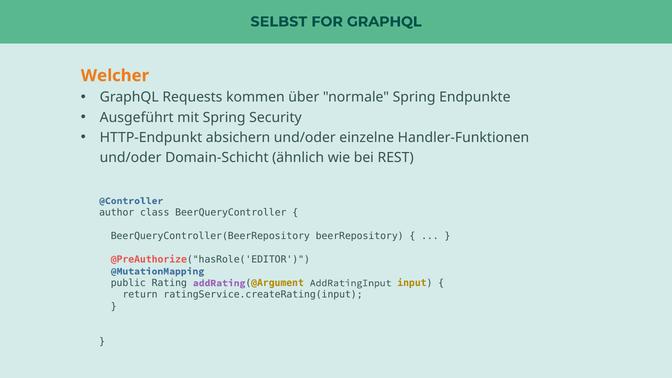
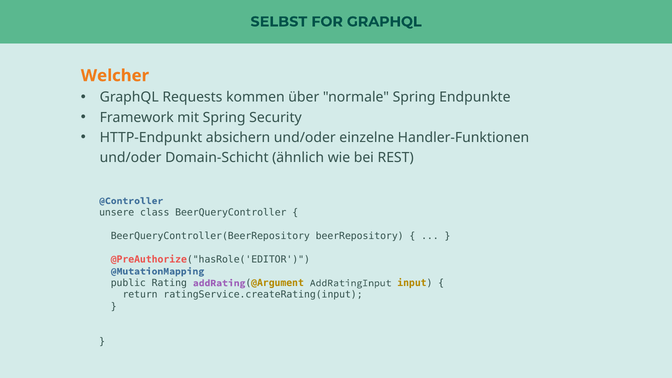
Ausgeführt: Ausgeführt -> Framework
author: author -> unsere
